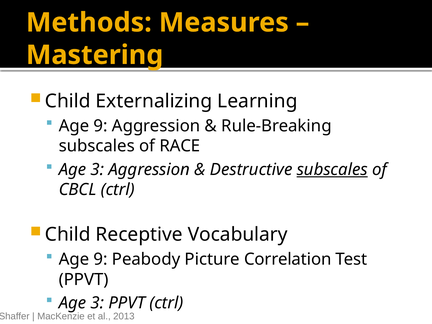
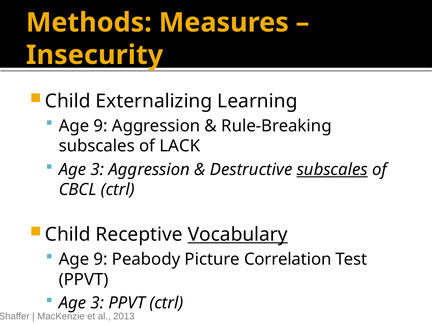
Mastering: Mastering -> Insecurity
RACE: RACE -> LACK
Vocabulary underline: none -> present
